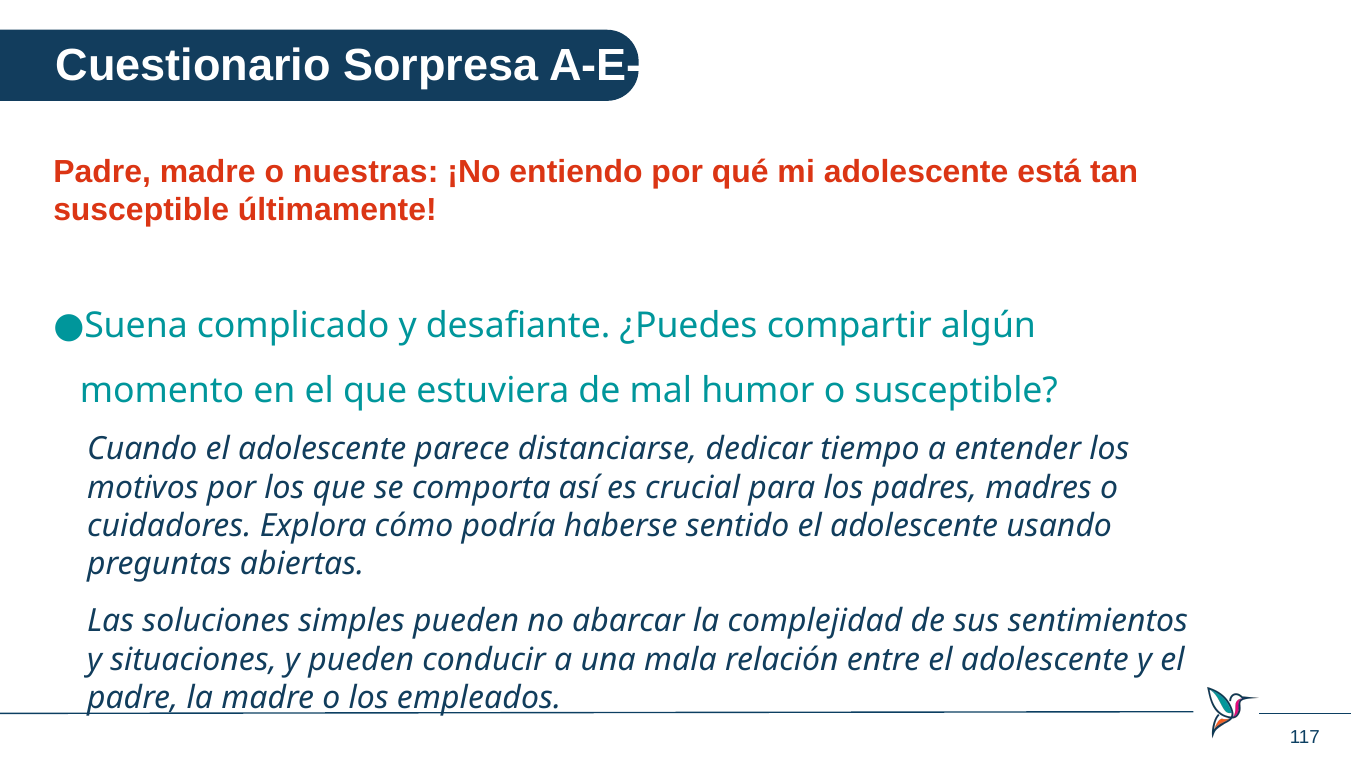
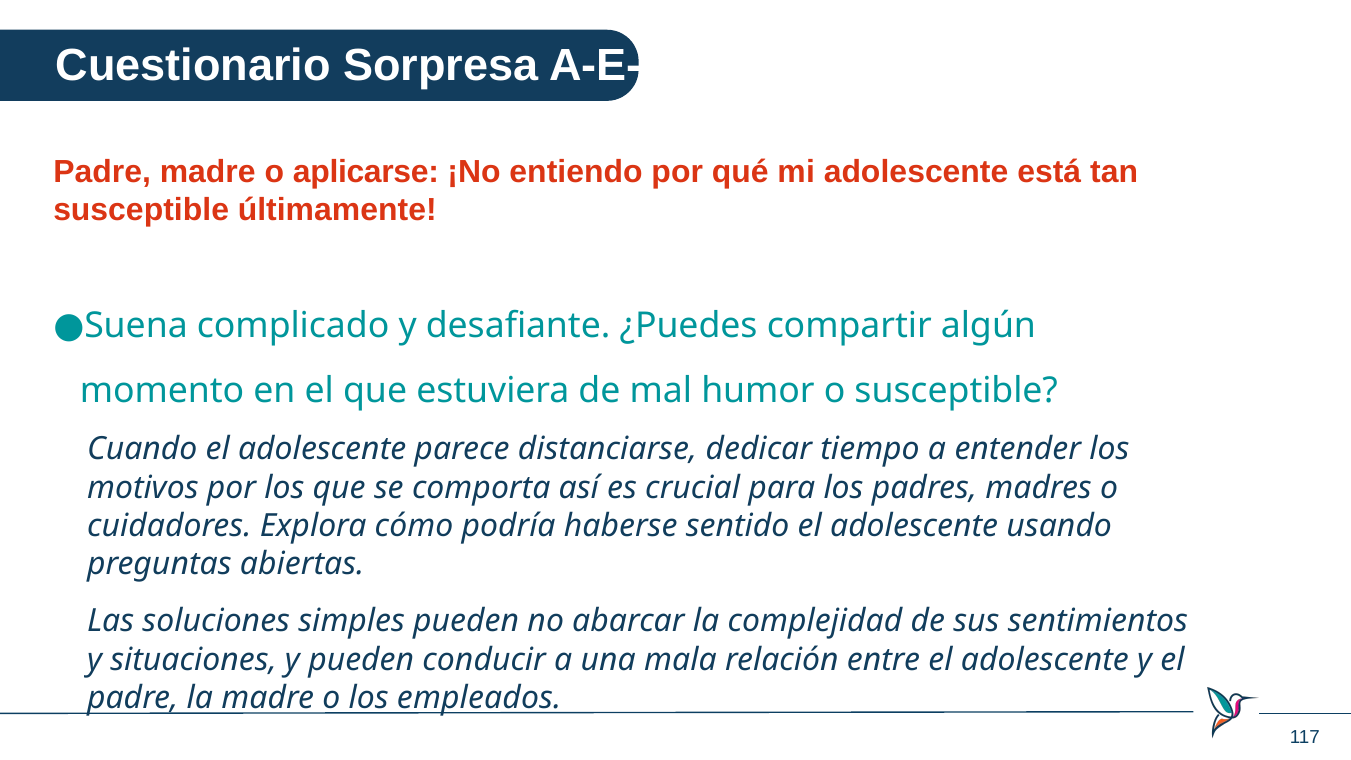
nuestras: nuestras -> aplicarse
